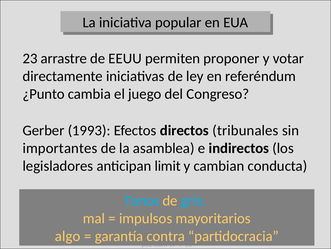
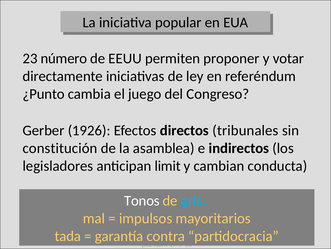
arrastre: arrastre -> número
1993: 1993 -> 1926
importantes: importantes -> constitución
Tonos colour: light blue -> white
algo: algo -> tada
